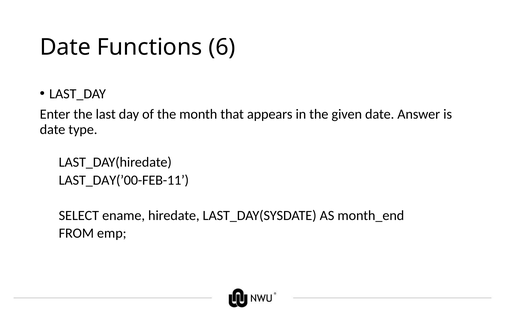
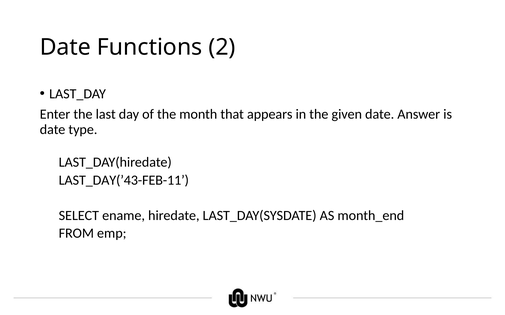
6: 6 -> 2
LAST_DAY(’00-FEB-11: LAST_DAY(’00-FEB-11 -> LAST_DAY(’43-FEB-11
